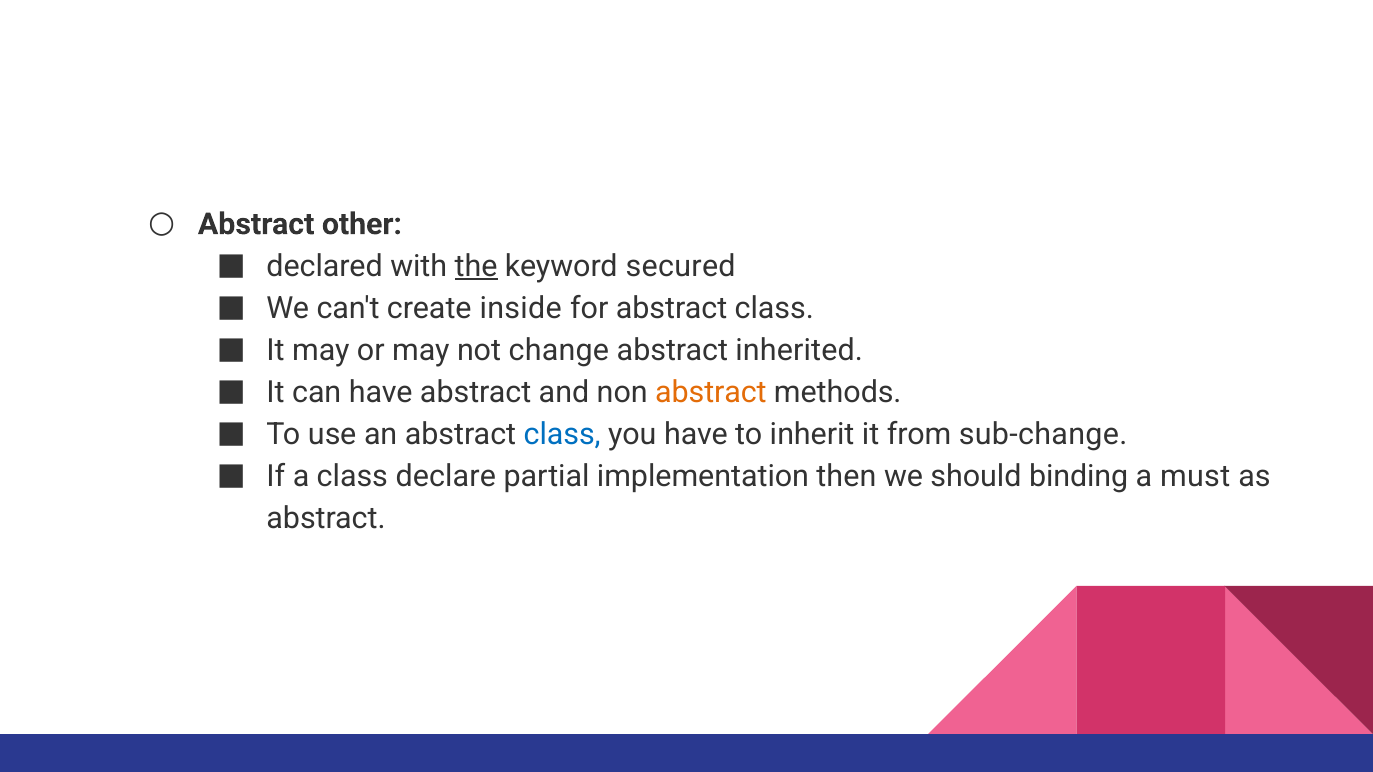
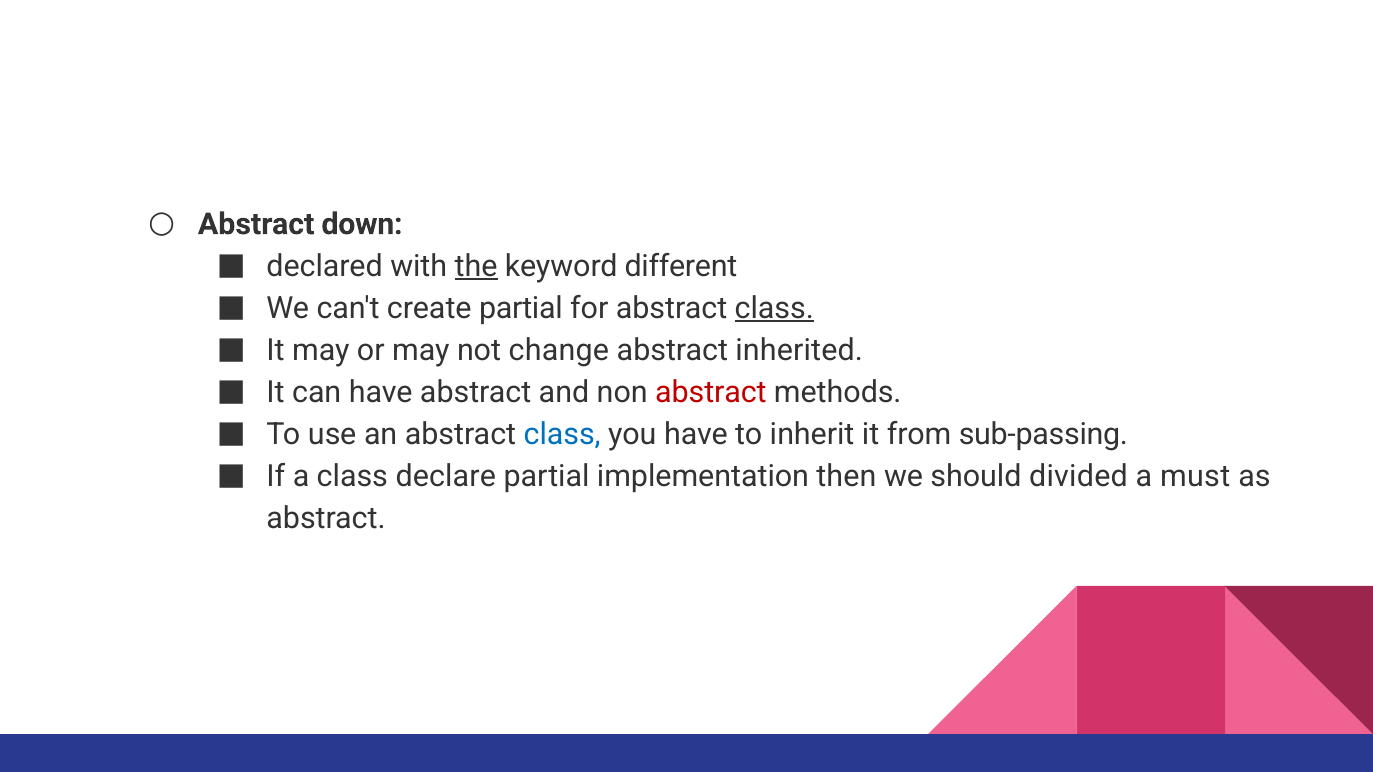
other: other -> down
secured: secured -> different
create inside: inside -> partial
class at (774, 308) underline: none -> present
abstract at (711, 392) colour: orange -> red
sub-change: sub-change -> sub-passing
binding: binding -> divided
